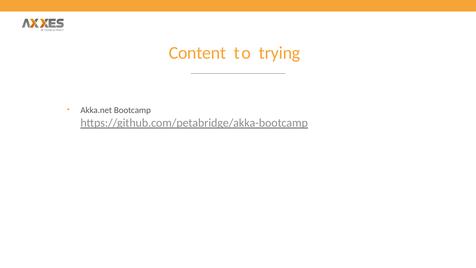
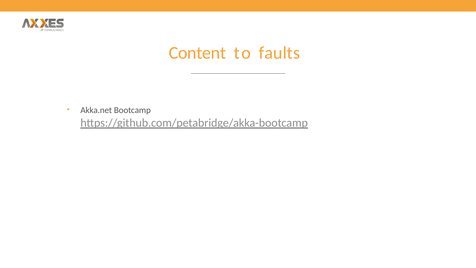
trying: trying -> faults
